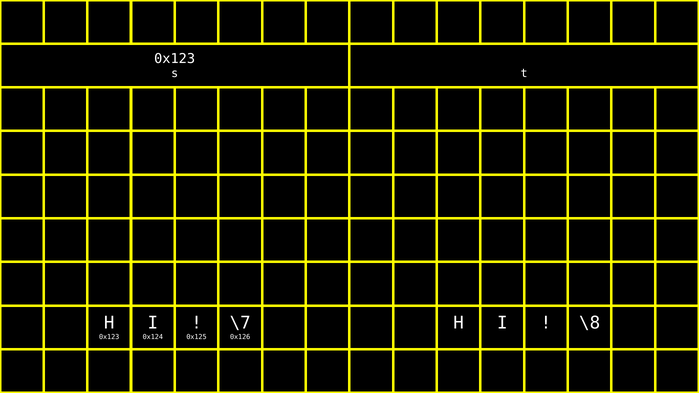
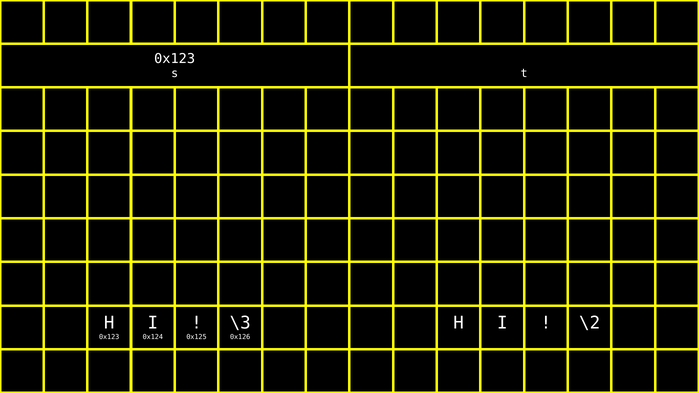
\7: \7 -> \3
\8: \8 -> \2
